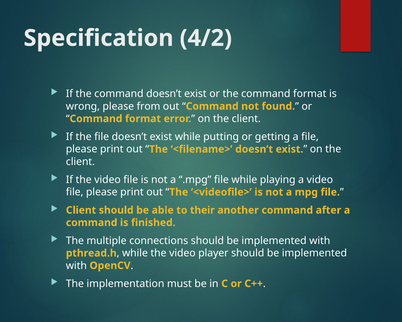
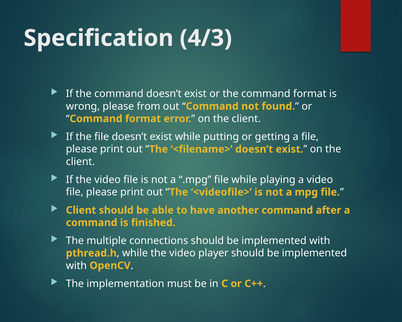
4/2: 4/2 -> 4/3
their: their -> have
